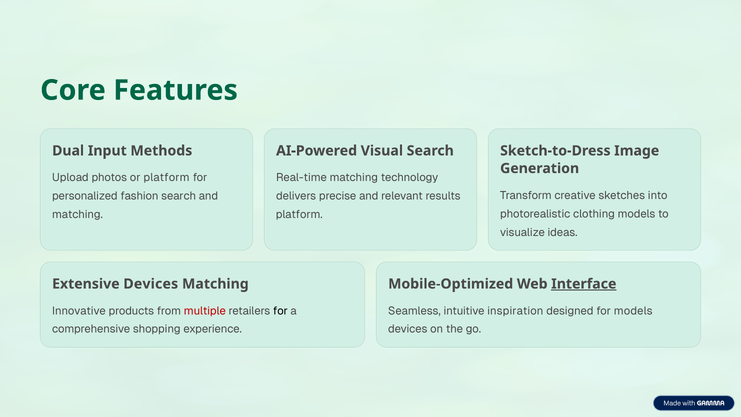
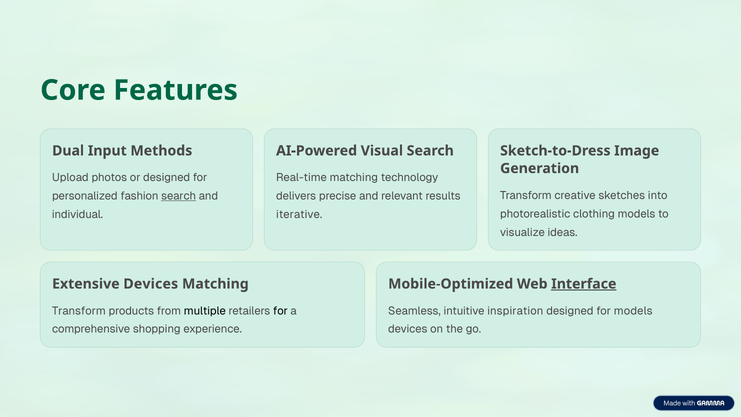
or platform: platform -> designed
search at (179, 196) underline: none -> present
matching at (77, 214): matching -> individual
platform at (299, 214): platform -> iterative
Innovative at (79, 311): Innovative -> Transform
multiple colour: red -> black
